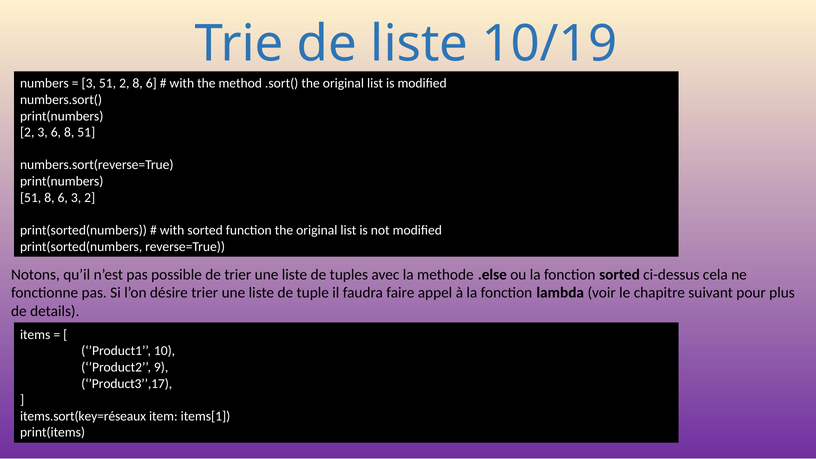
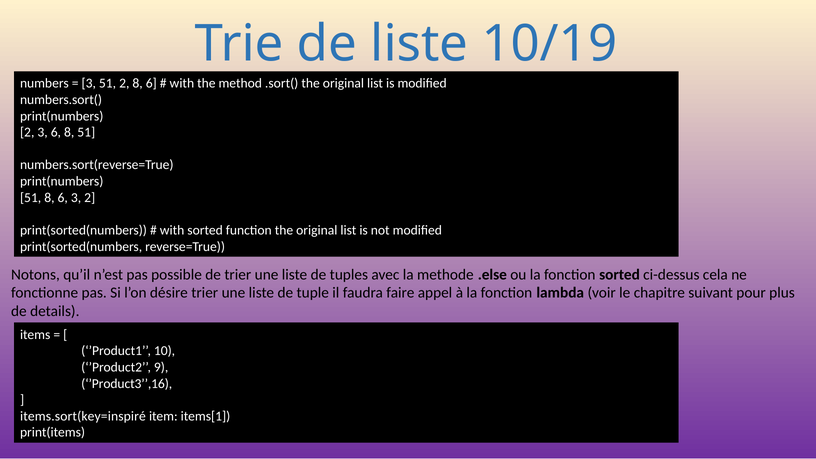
’Product3’’,17: ’Product3’’,17 -> ’Product3’’,16
items.sort(key=réseaux: items.sort(key=réseaux -> items.sort(key=inspiré
